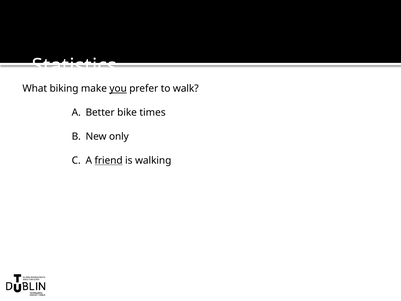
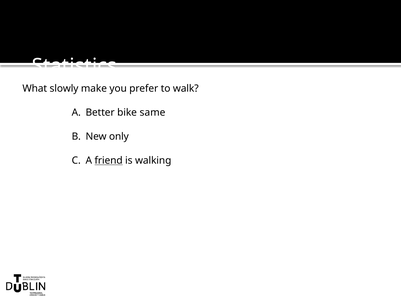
biking: biking -> slowly
you underline: present -> none
times: times -> same
